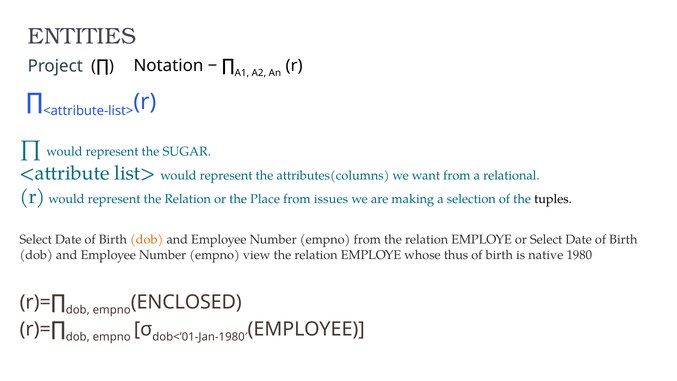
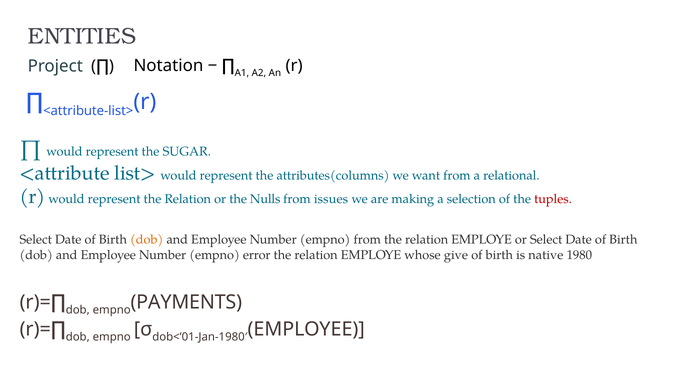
Place: Place -> Nulls
tuples colour: black -> red
view: view -> error
thus: thus -> give
ENCLOSED: ENCLOSED -> PAYMENTS
